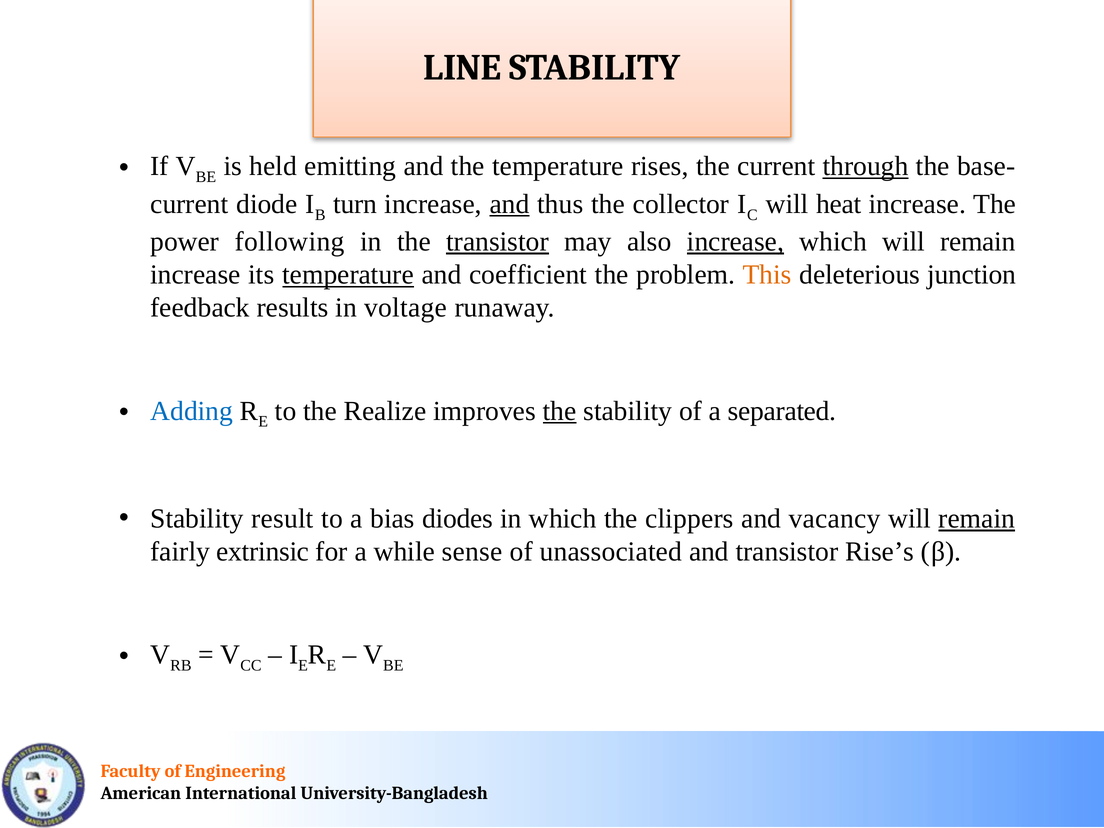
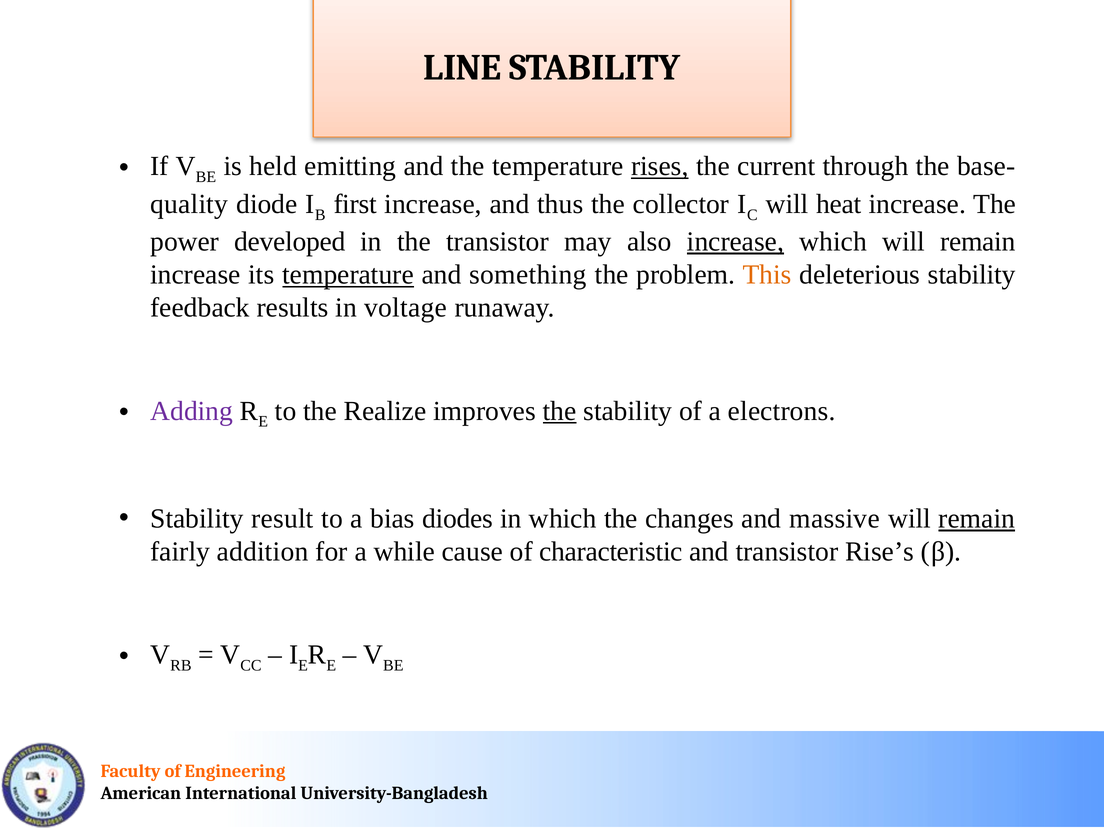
rises underline: none -> present
through underline: present -> none
current at (189, 204): current -> quality
turn: turn -> first
and at (509, 204) underline: present -> none
following: following -> developed
transistor at (497, 242) underline: present -> none
coefficient: coefficient -> something
deleterious junction: junction -> stability
Adding colour: blue -> purple
separated: separated -> electrons
clippers: clippers -> changes
vacancy: vacancy -> massive
extrinsic: extrinsic -> addition
sense: sense -> cause
unassociated: unassociated -> characteristic
